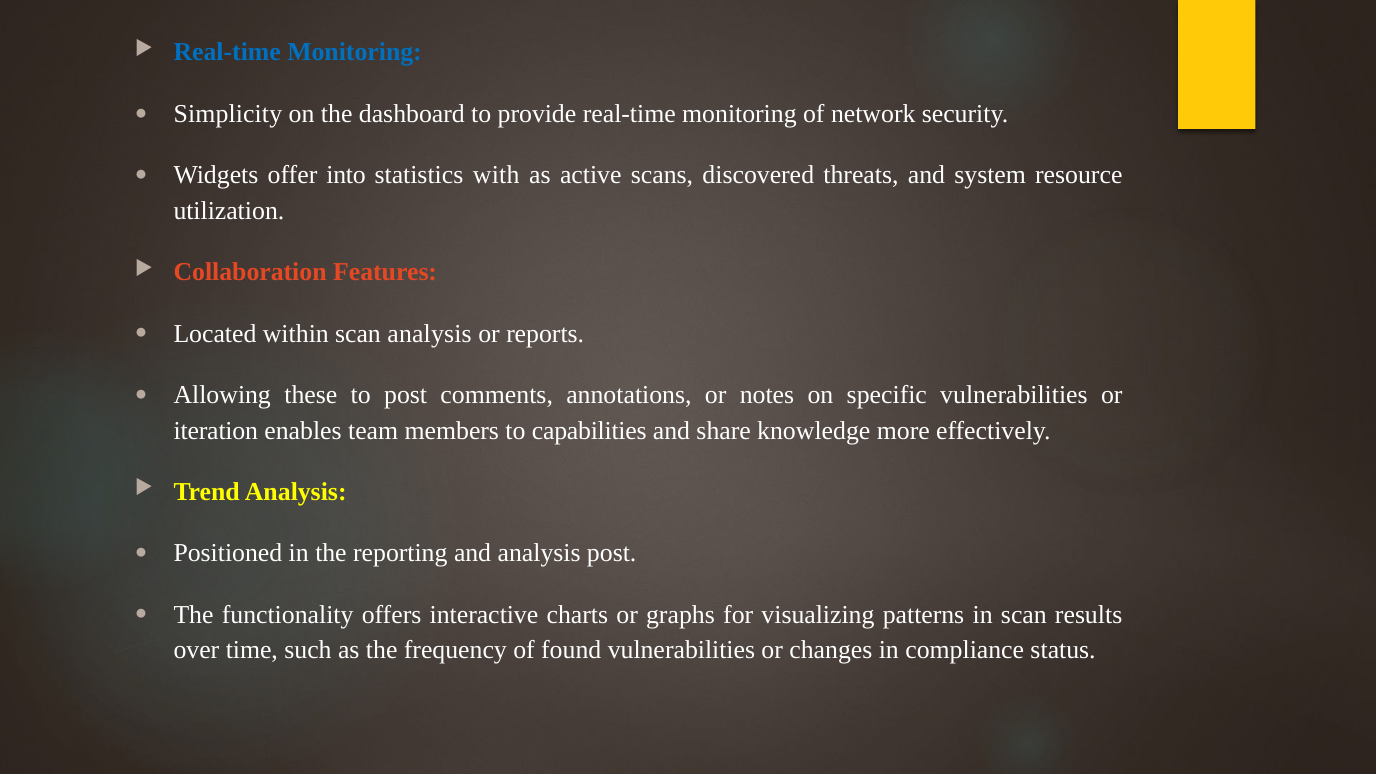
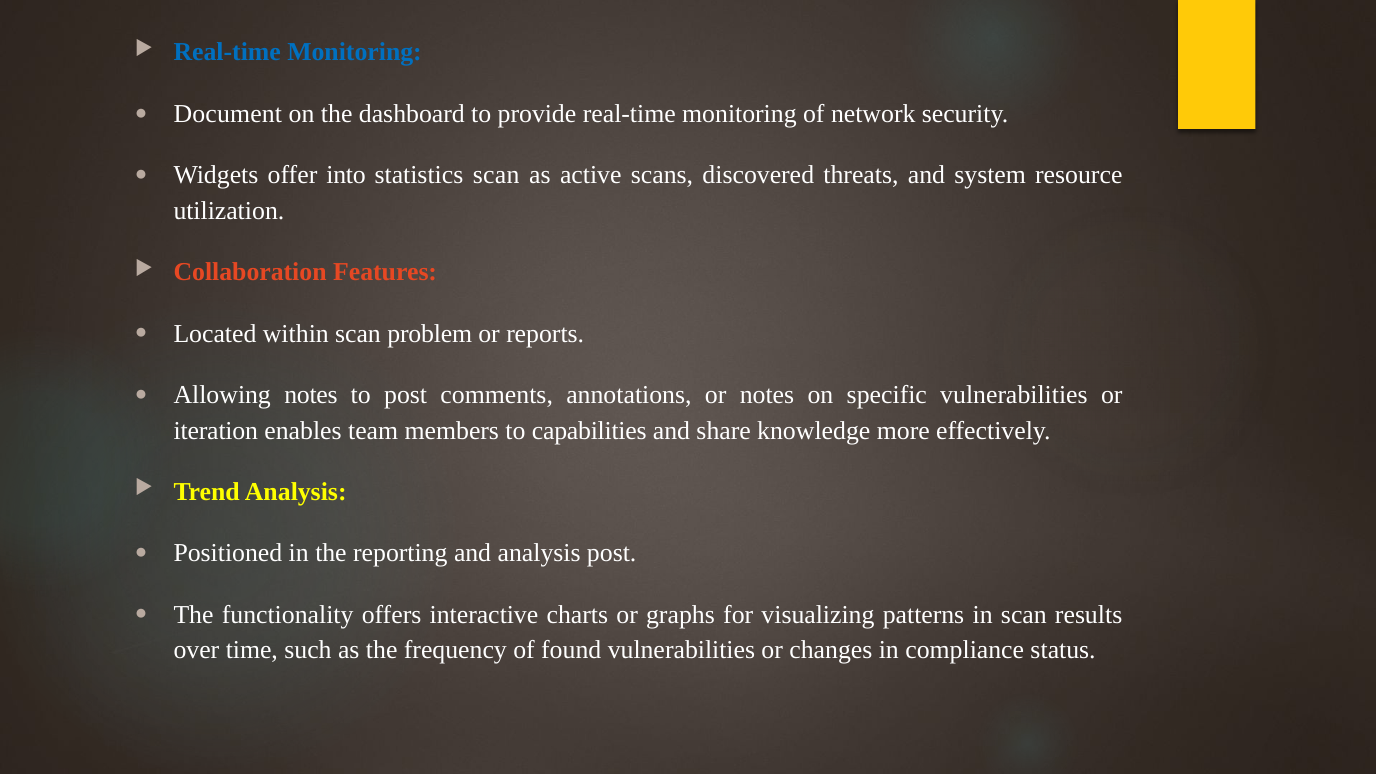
Simplicity: Simplicity -> Document
statistics with: with -> scan
scan analysis: analysis -> problem
Allowing these: these -> notes
